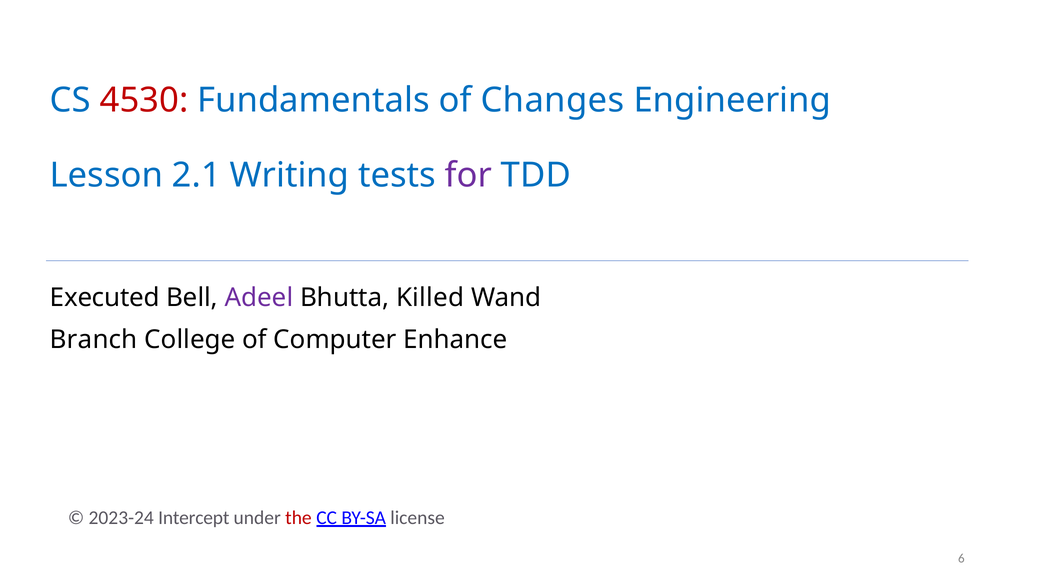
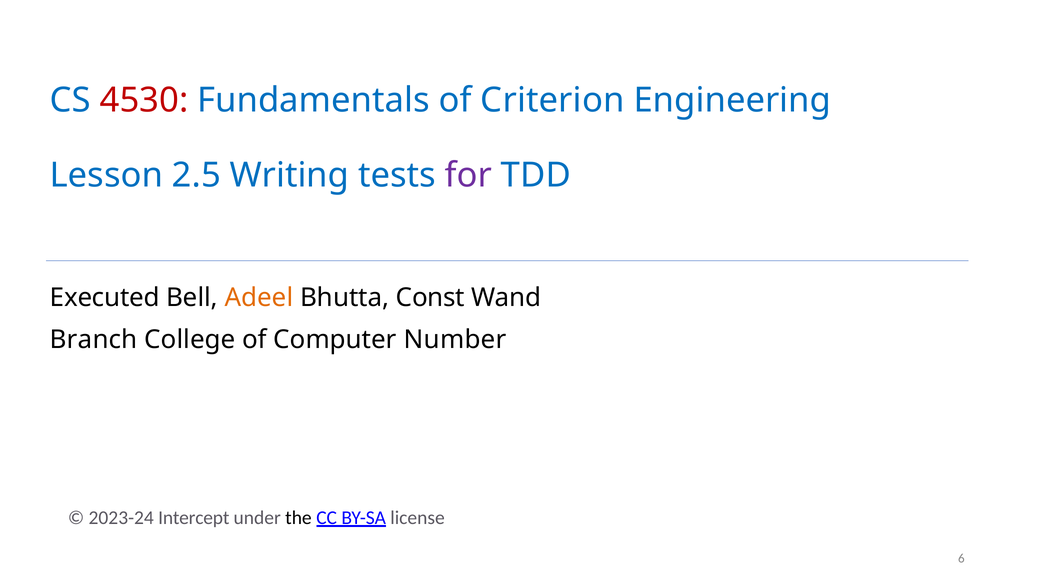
Changes: Changes -> Criterion
2.1: 2.1 -> 2.5
Adeel colour: purple -> orange
Killed: Killed -> Const
Enhance: Enhance -> Number
the colour: red -> black
